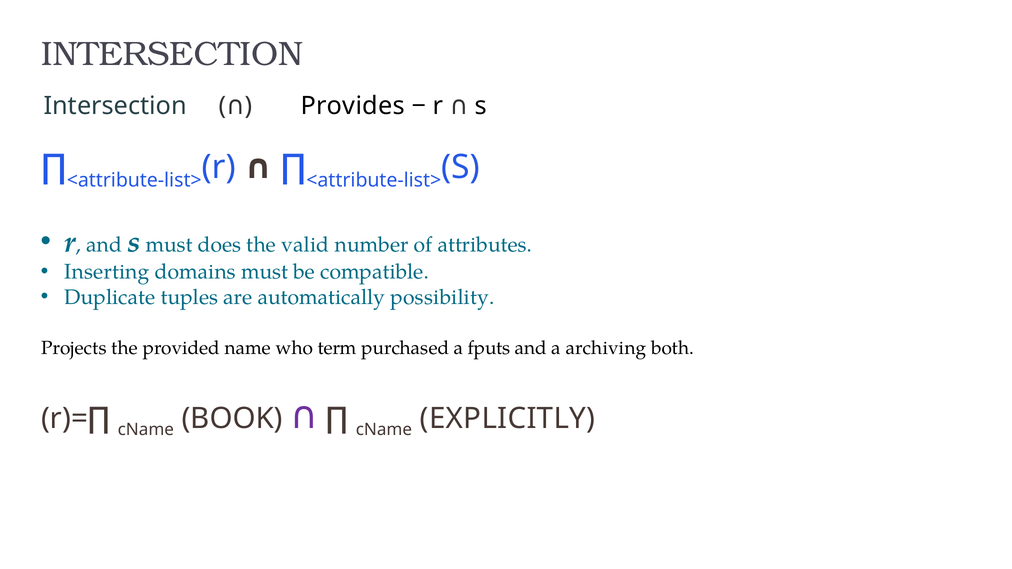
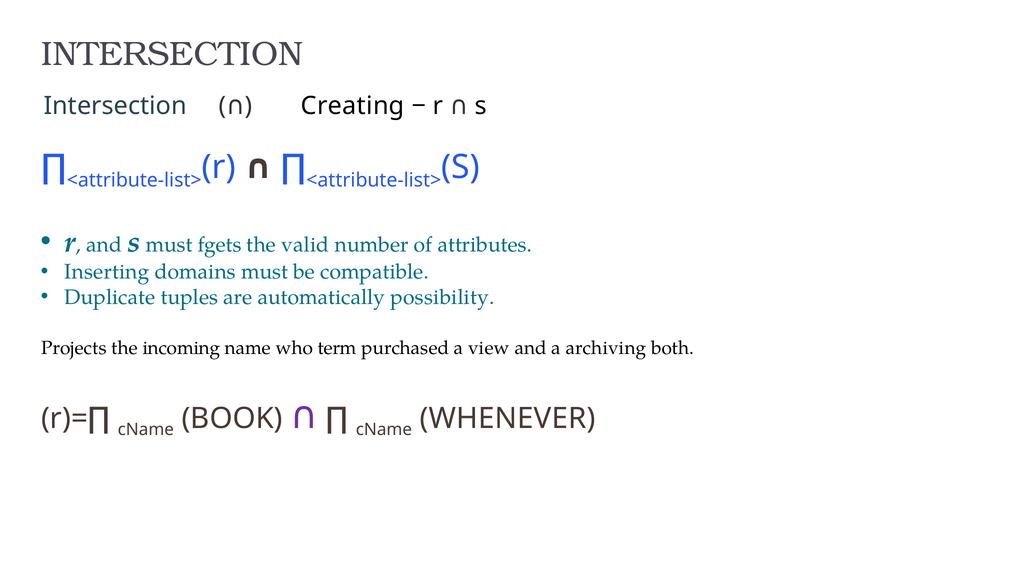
Provides: Provides -> Creating
does: does -> fgets
provided: provided -> incoming
fputs: fputs -> view
EXPLICITLY: EXPLICITLY -> WHENEVER
